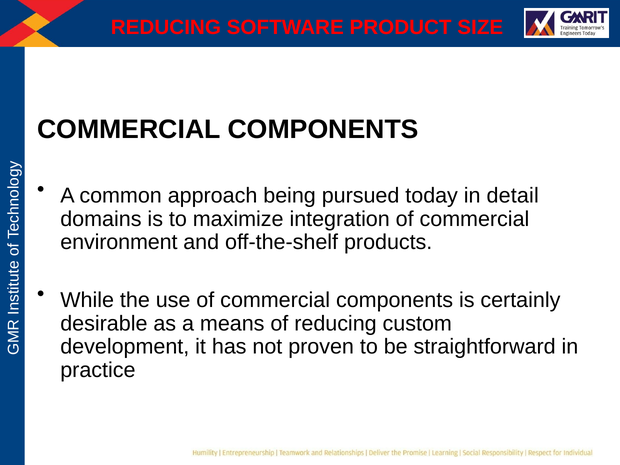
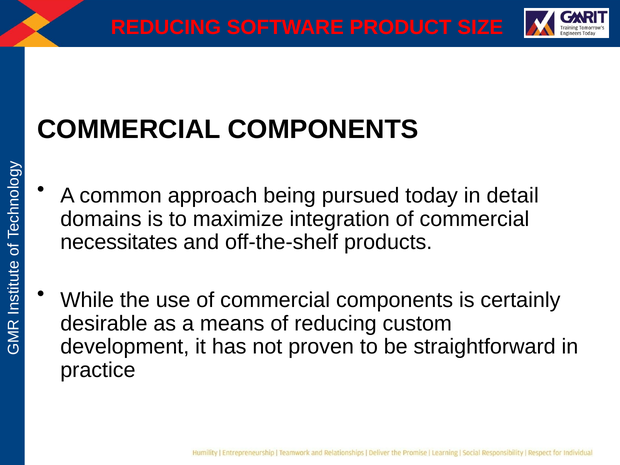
environment: environment -> necessitates
